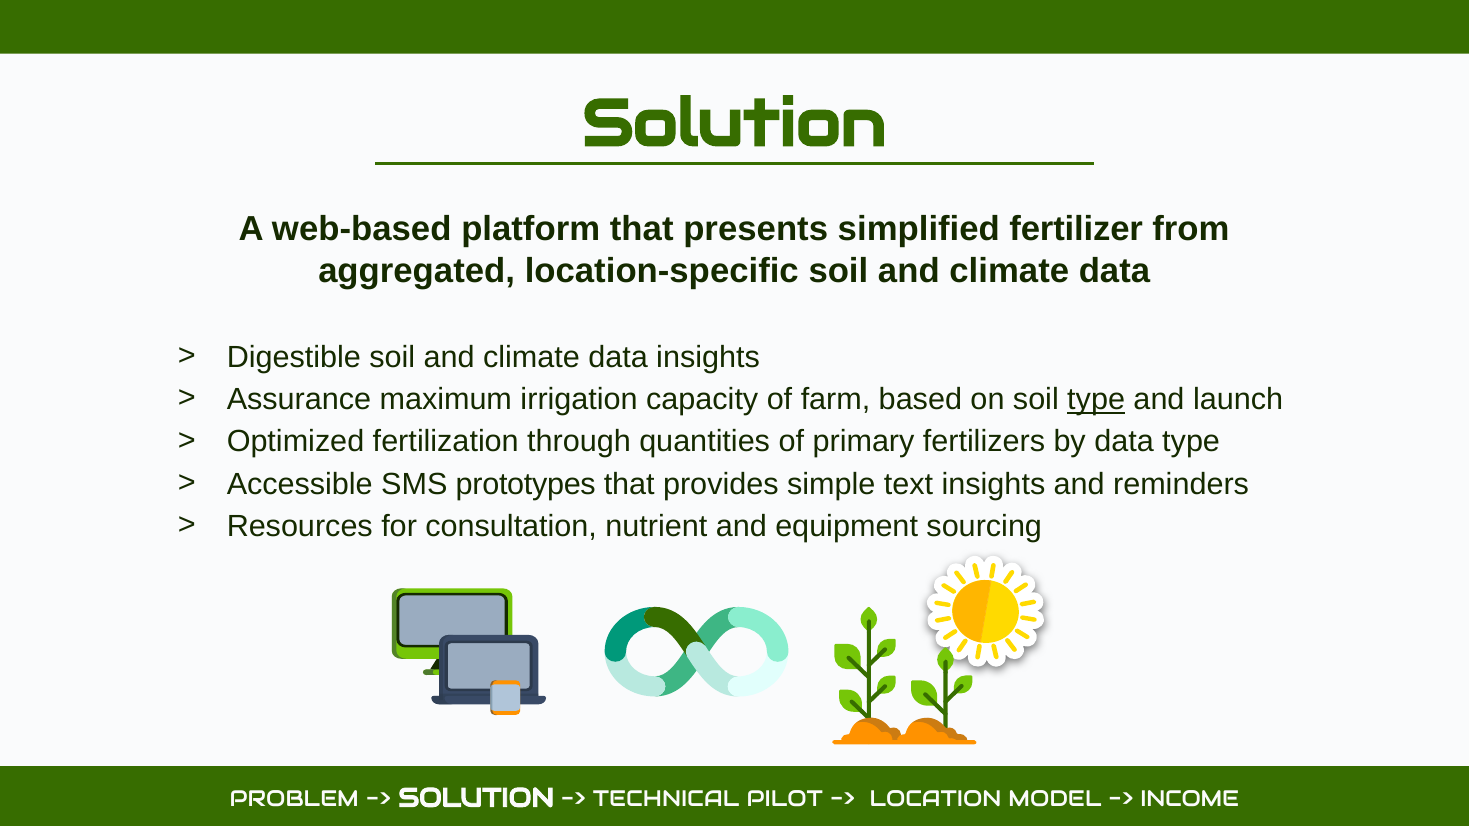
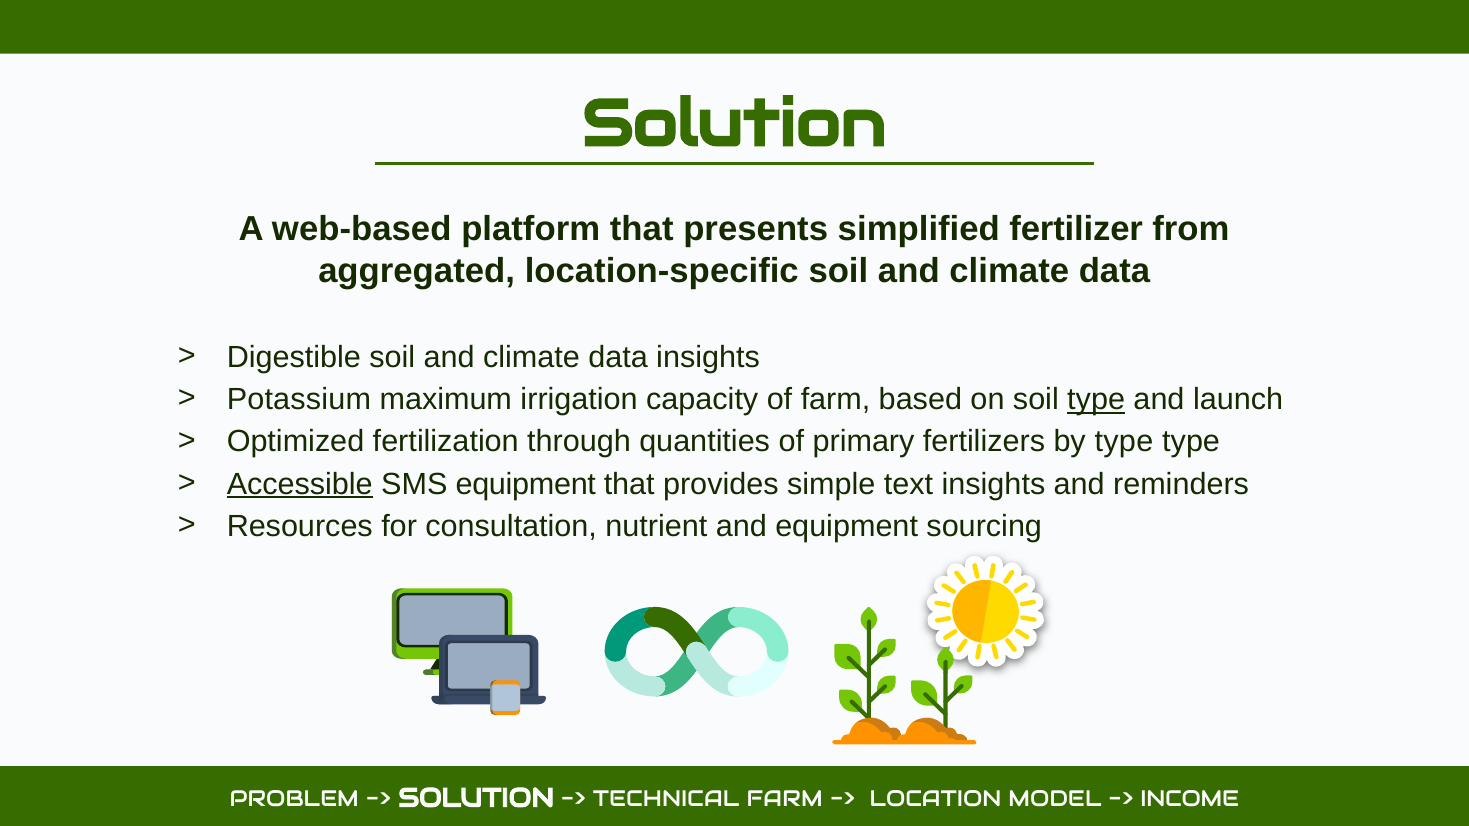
Assurance: Assurance -> Potassium
by data: data -> type
Accessible underline: none -> present
SMS prototypes: prototypes -> equipment
TECHNICAL PILOT: PILOT -> FARM
